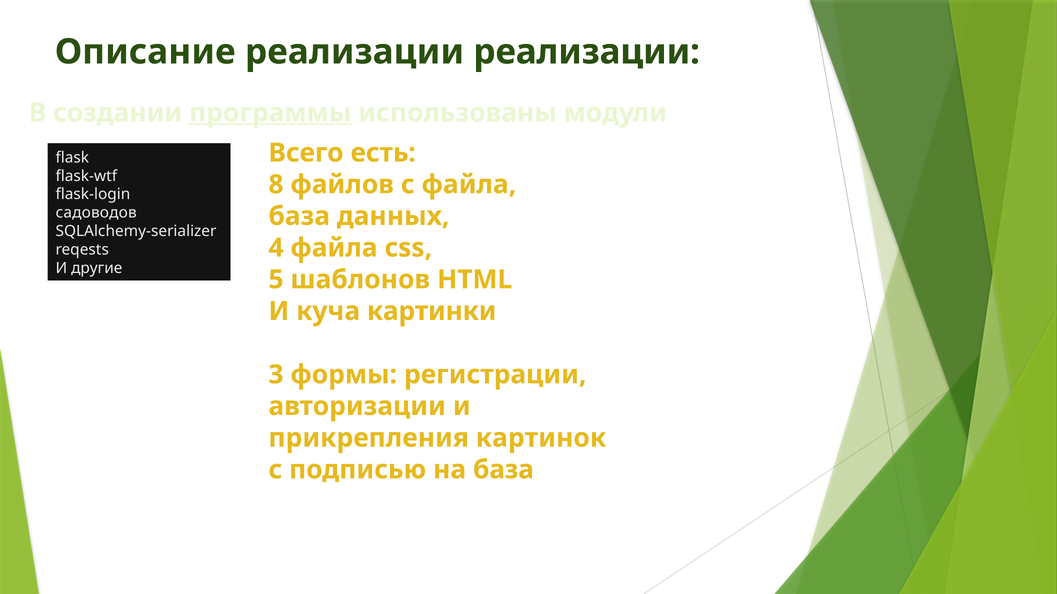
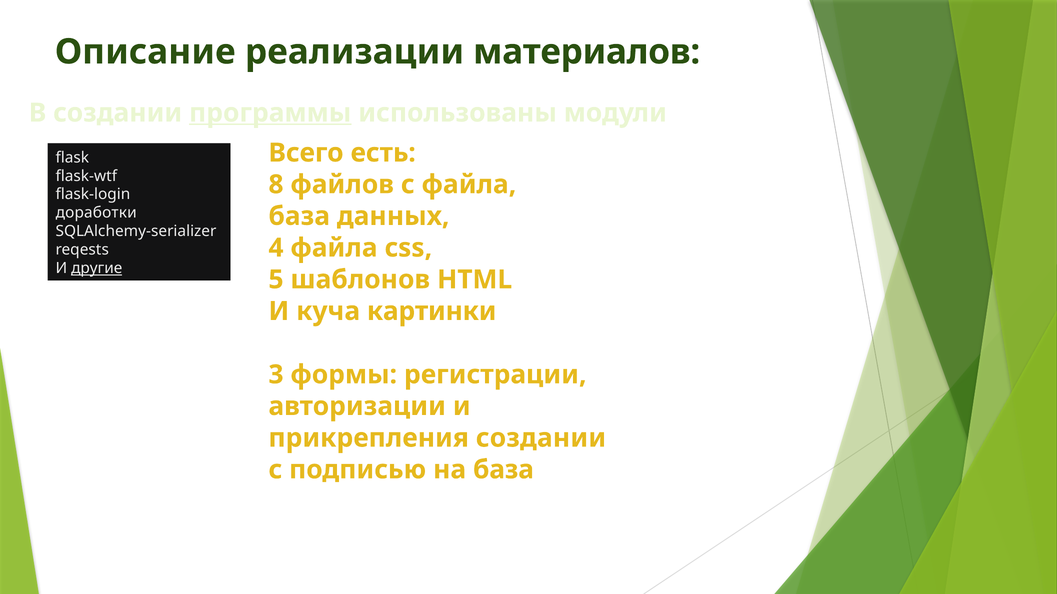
реализации реализации: реализации -> материалов
садоводов: садоводов -> доработки
другие underline: none -> present
прикрепления картинок: картинок -> создании
